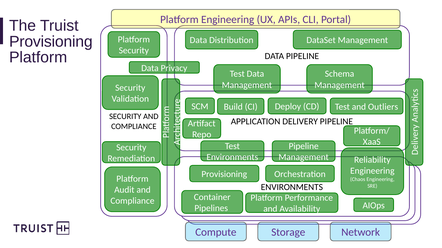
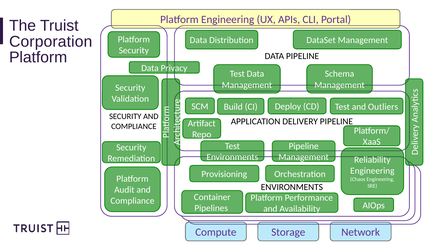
Provisioning at (51, 42): Provisioning -> Corporation
